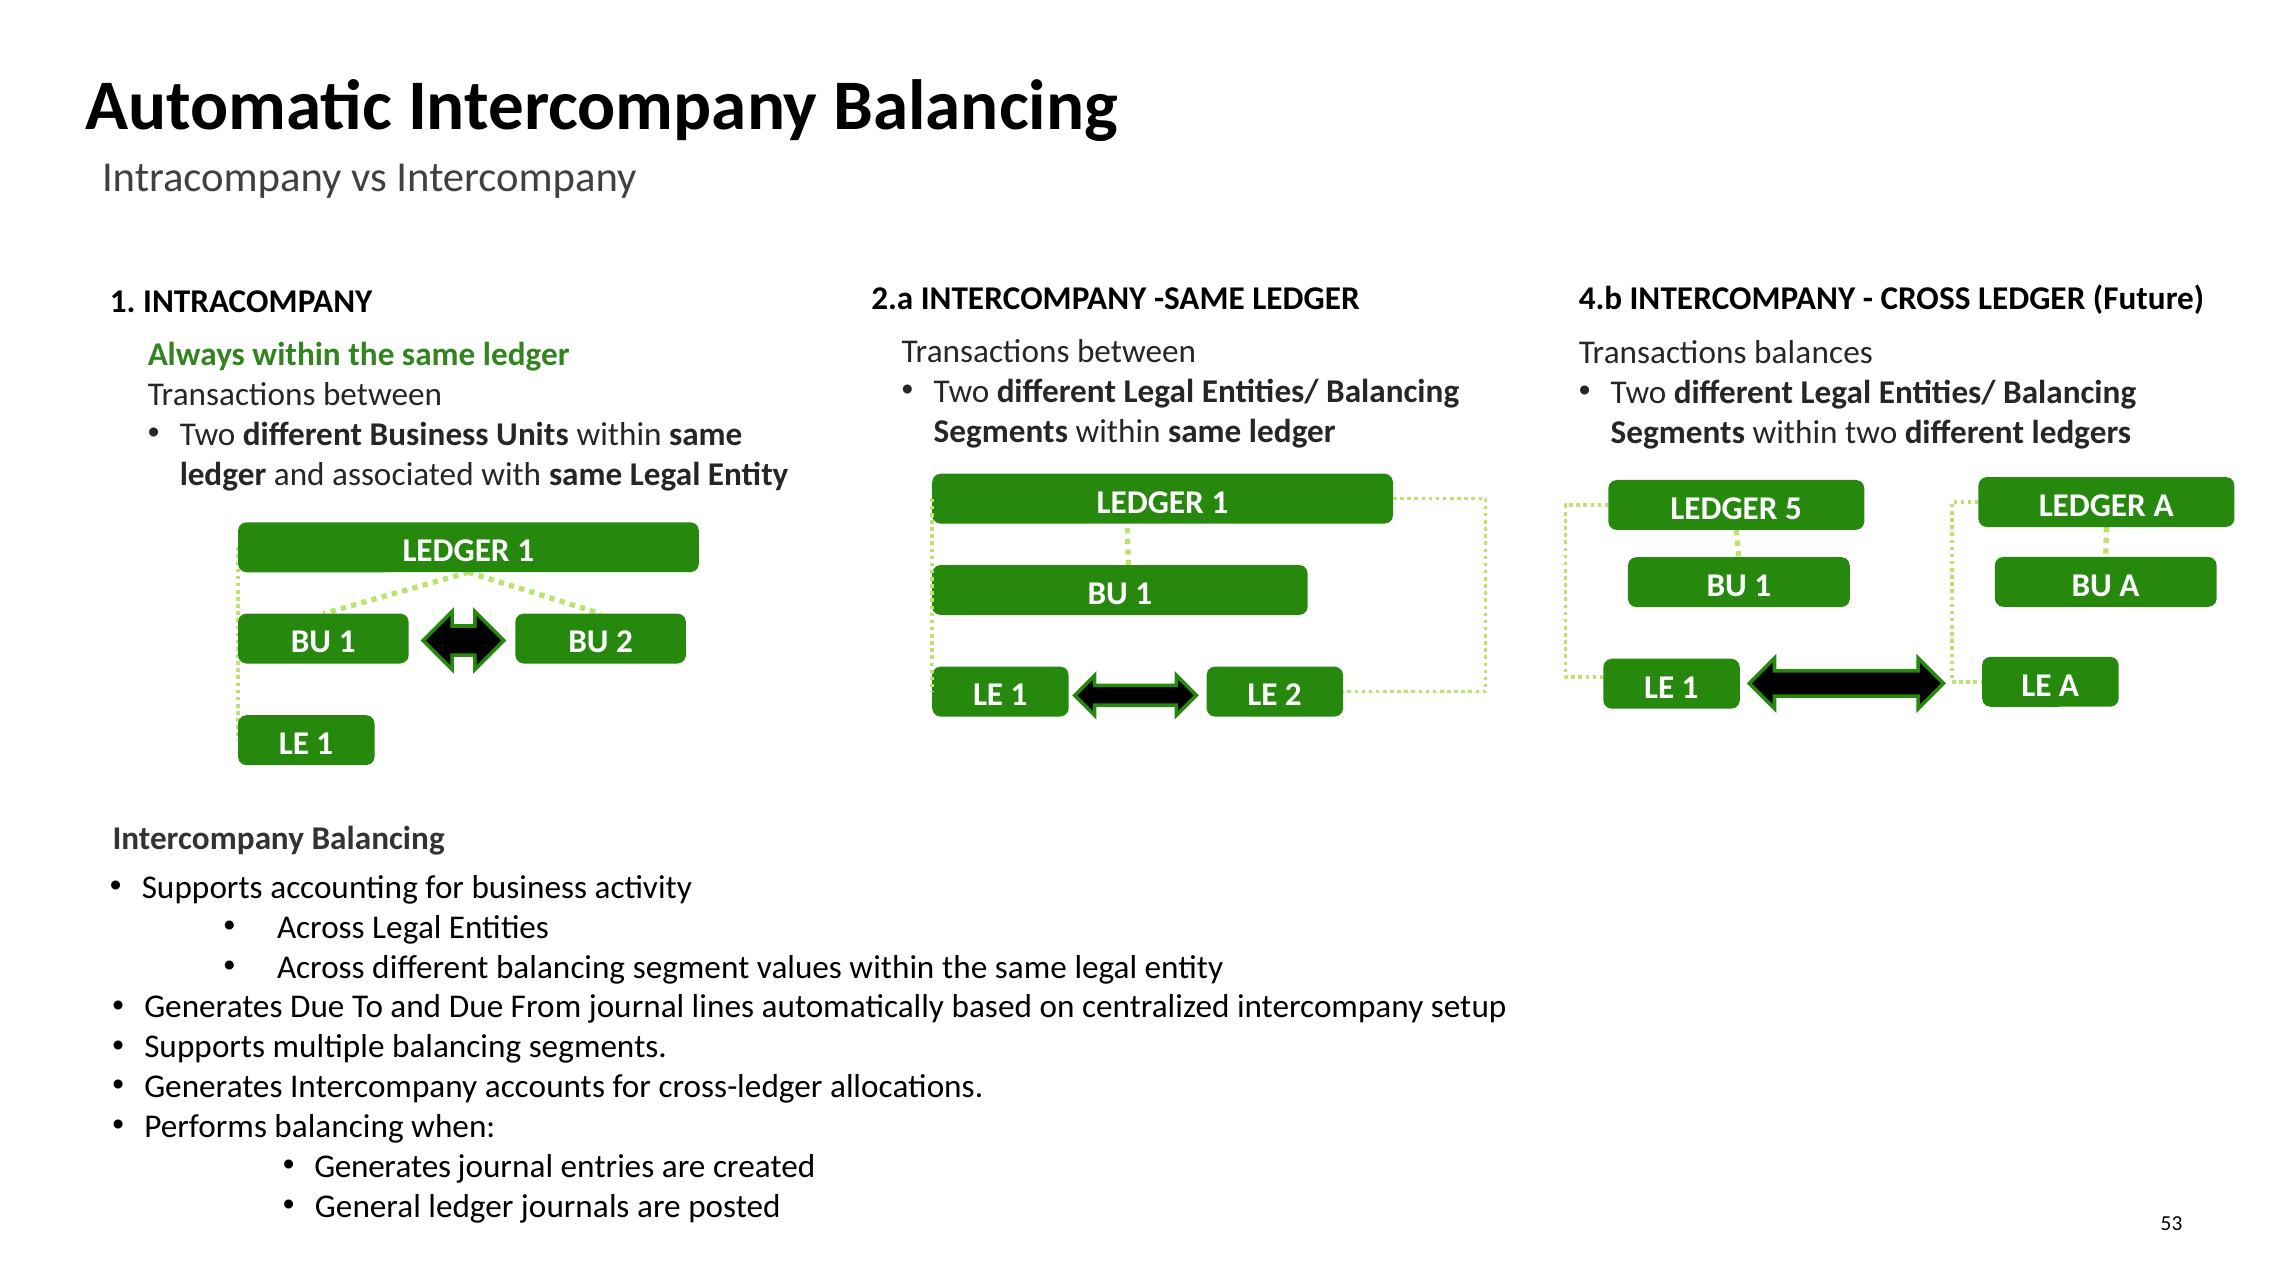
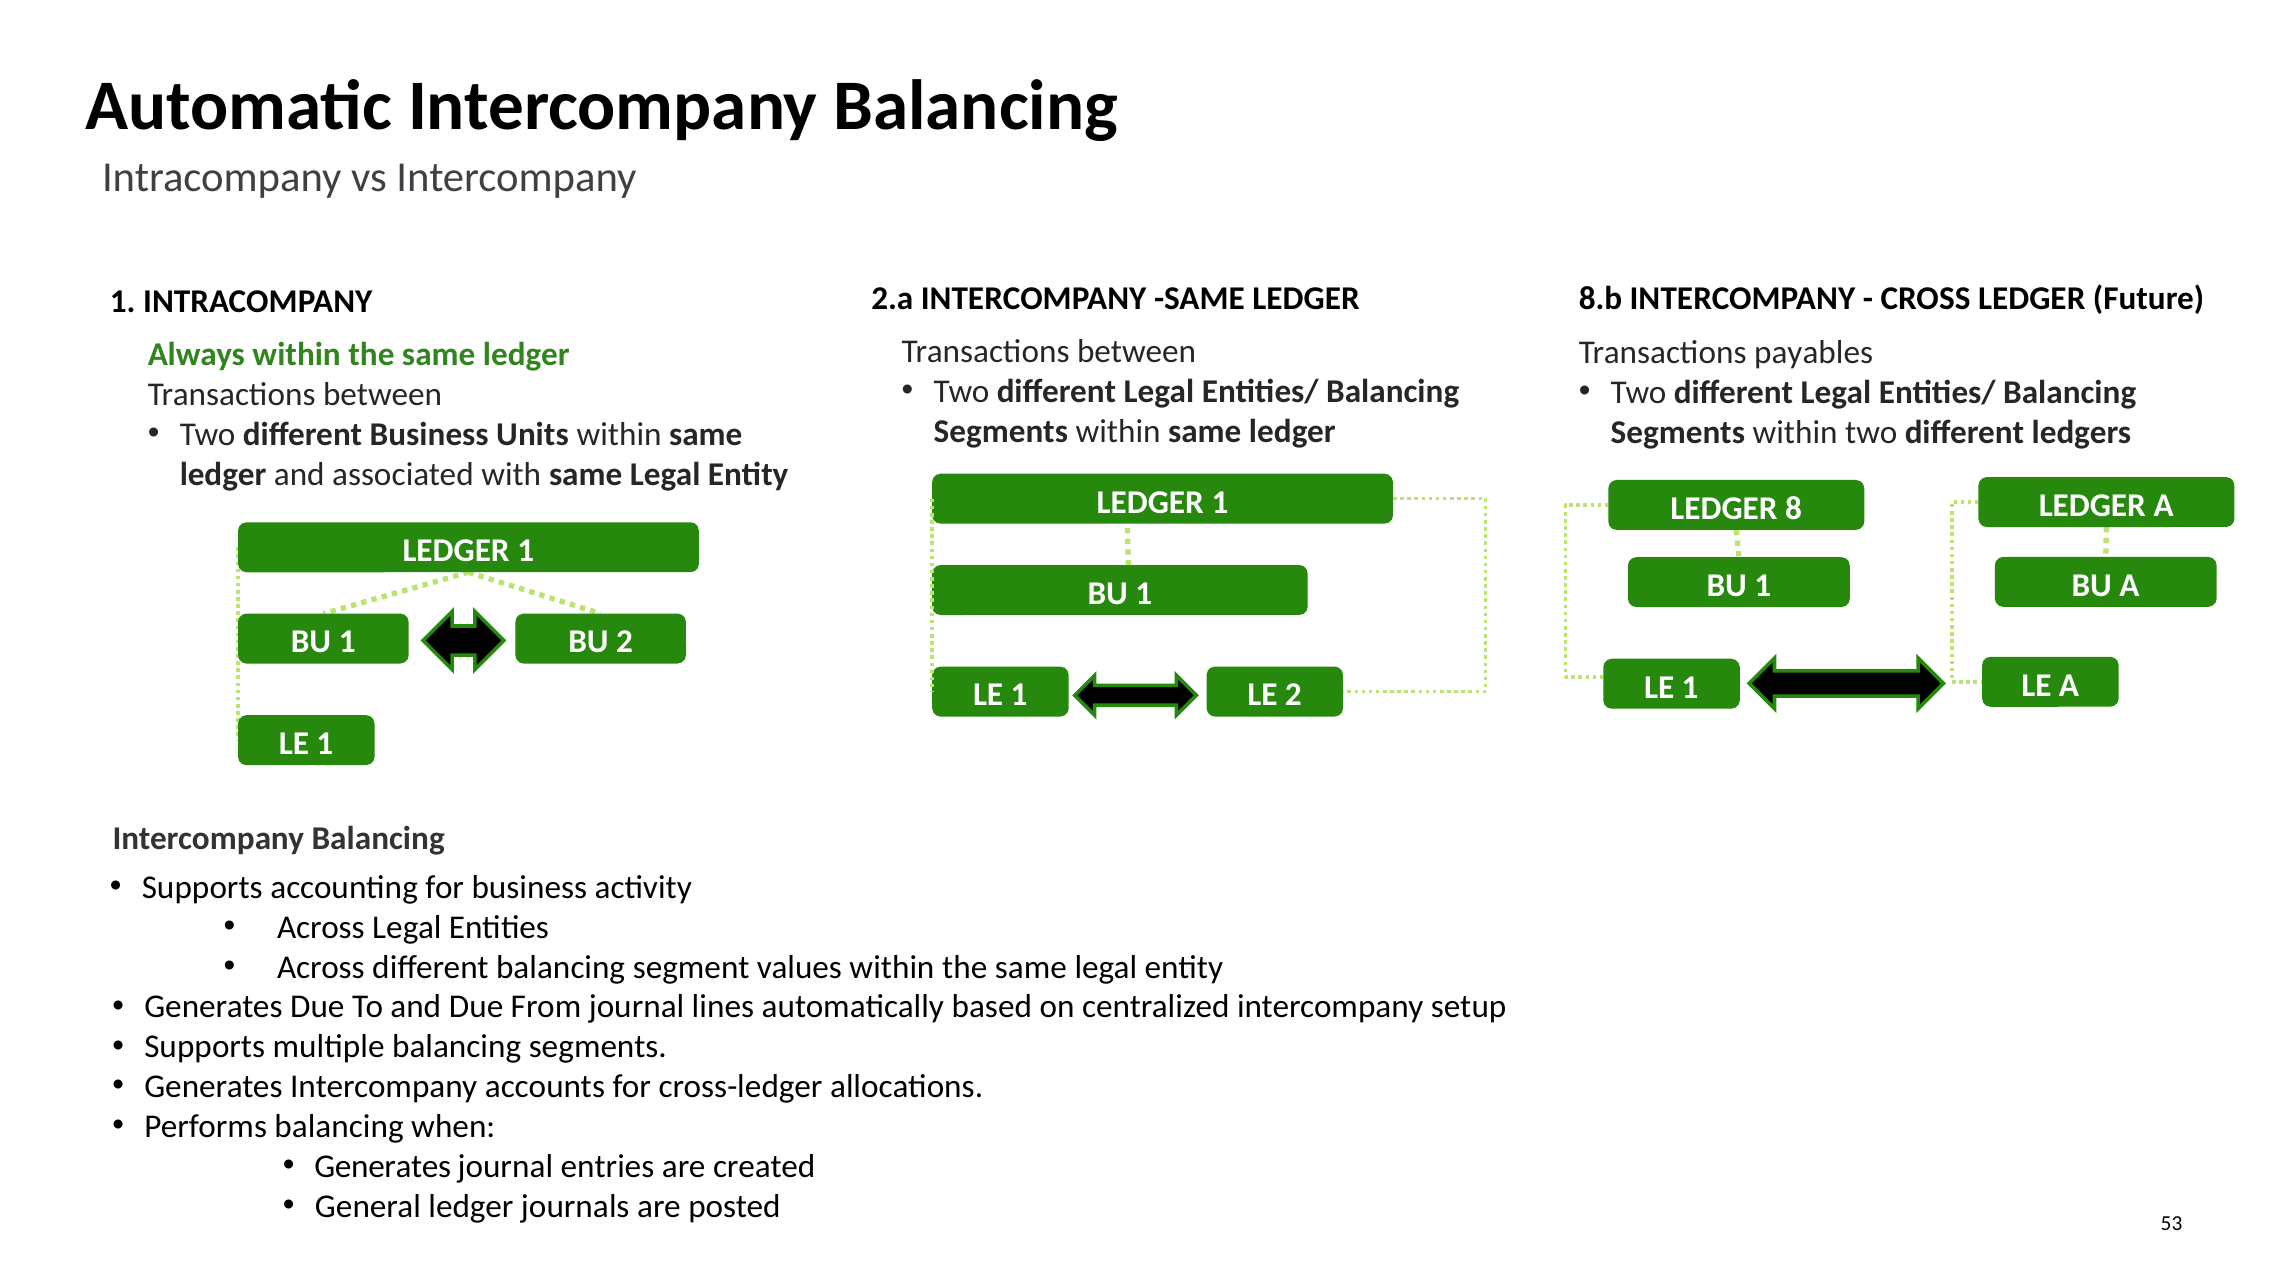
4.b: 4.b -> 8.b
balances: balances -> payables
5: 5 -> 8
